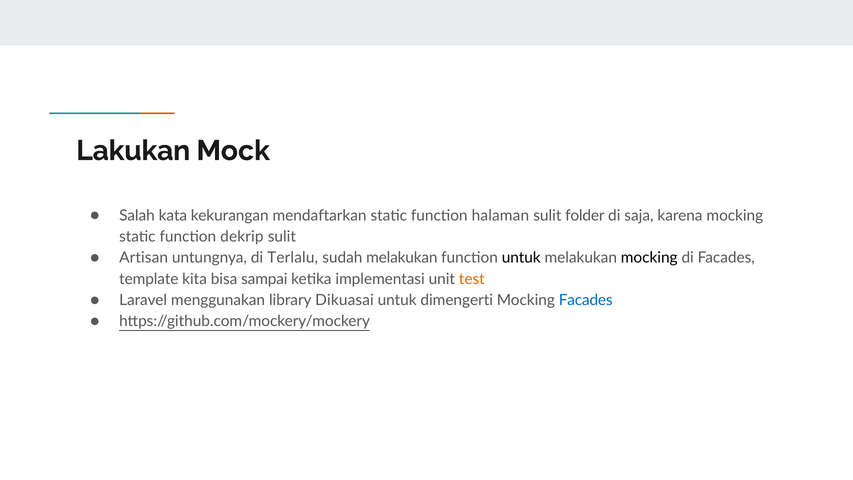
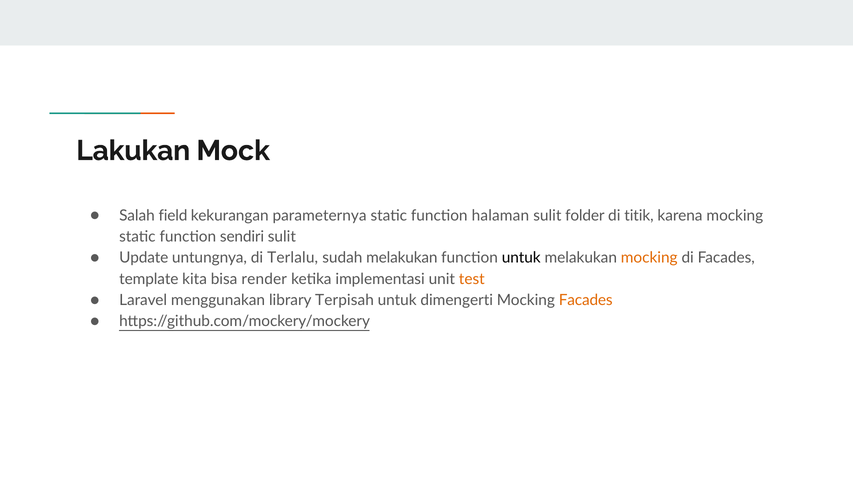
kata: kata -> field
mendaftarkan: mendaftarkan -> parameternya
saja: saja -> titik
dekrip: dekrip -> sendiri
Artisan: Artisan -> Update
mocking at (649, 258) colour: black -> orange
sampai: sampai -> render
Dikuasai: Dikuasai -> Terpisah
Facades at (586, 300) colour: blue -> orange
